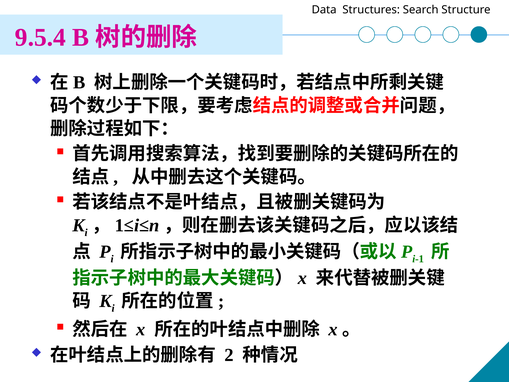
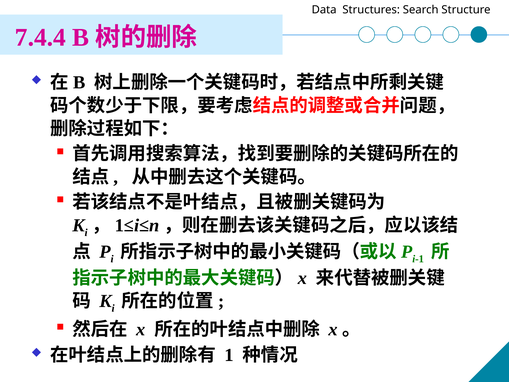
9.5.4: 9.5.4 -> 7.4.4
2: 2 -> 1
